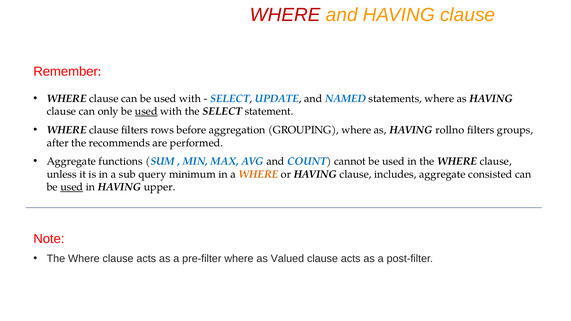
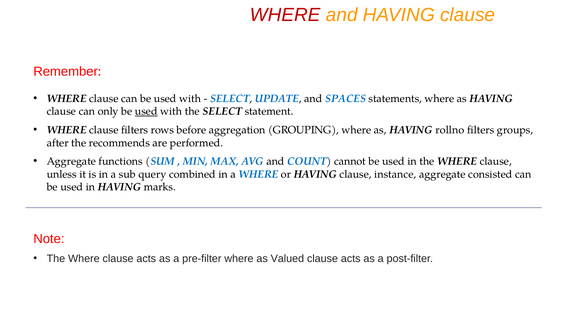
NAMED: NAMED -> SPACES
minimum: minimum -> combined
WHERE at (258, 174) colour: orange -> blue
includes: includes -> instance
used at (72, 187) underline: present -> none
upper: upper -> marks
